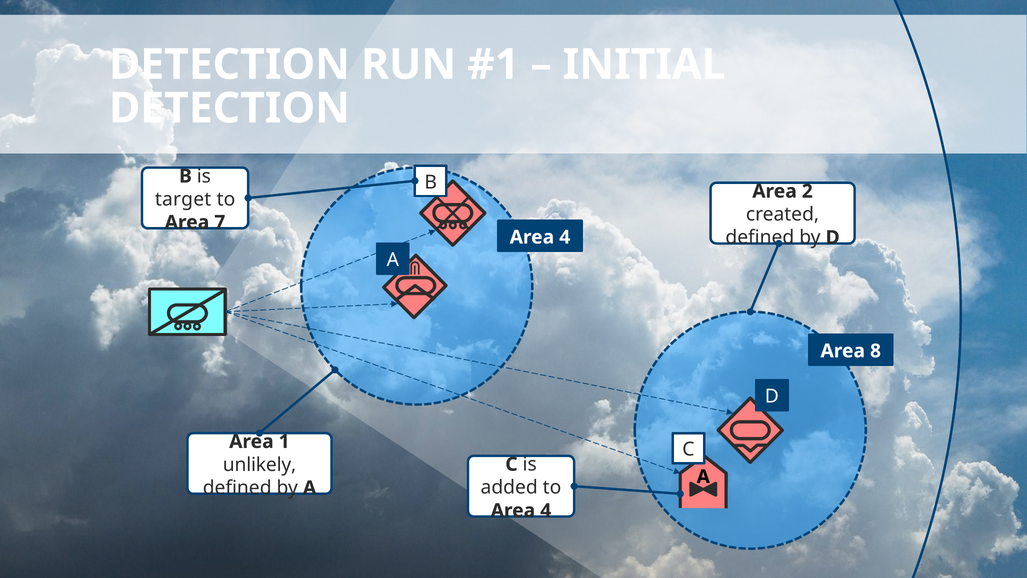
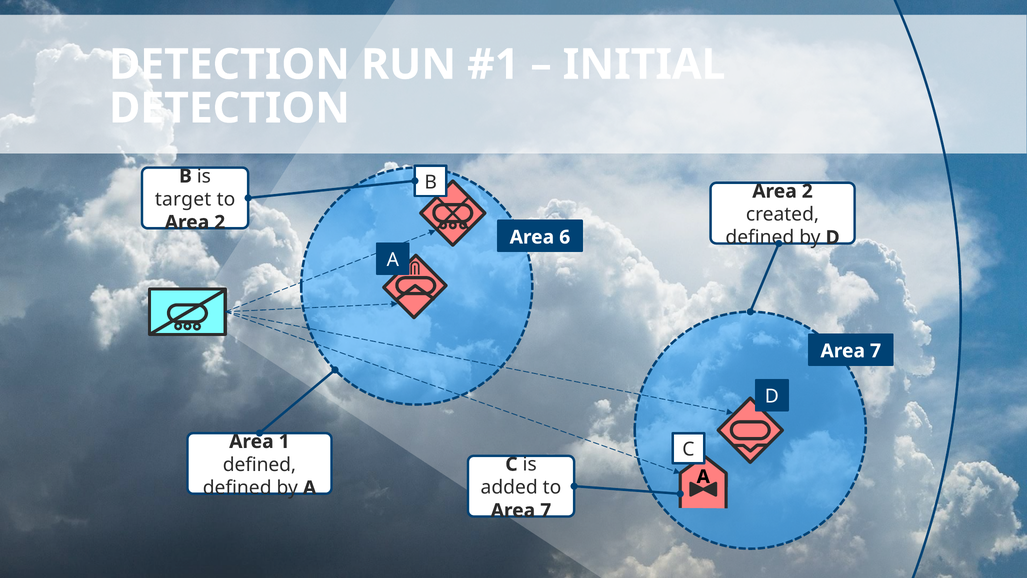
7 at (220, 222): 7 -> 2
4 at (565, 237): 4 -> 6
8 at (876, 351): 8 -> 7
unlikely at (260, 464): unlikely -> defined
4 at (546, 510): 4 -> 7
